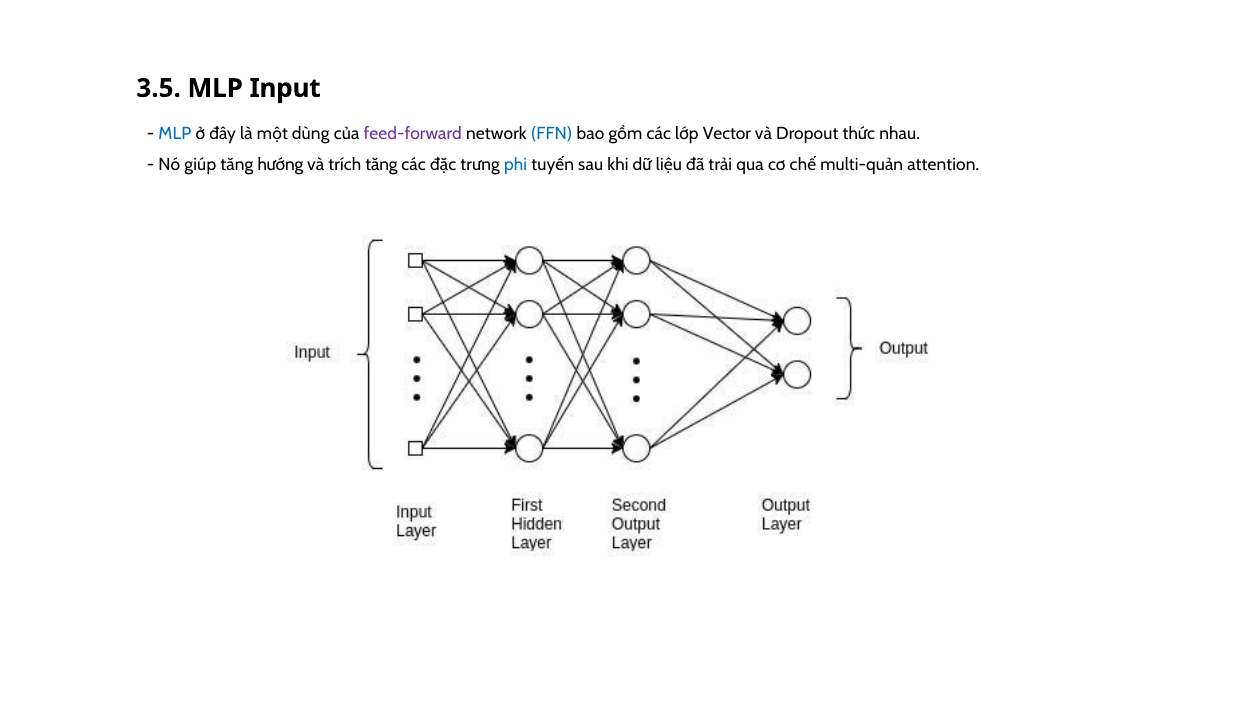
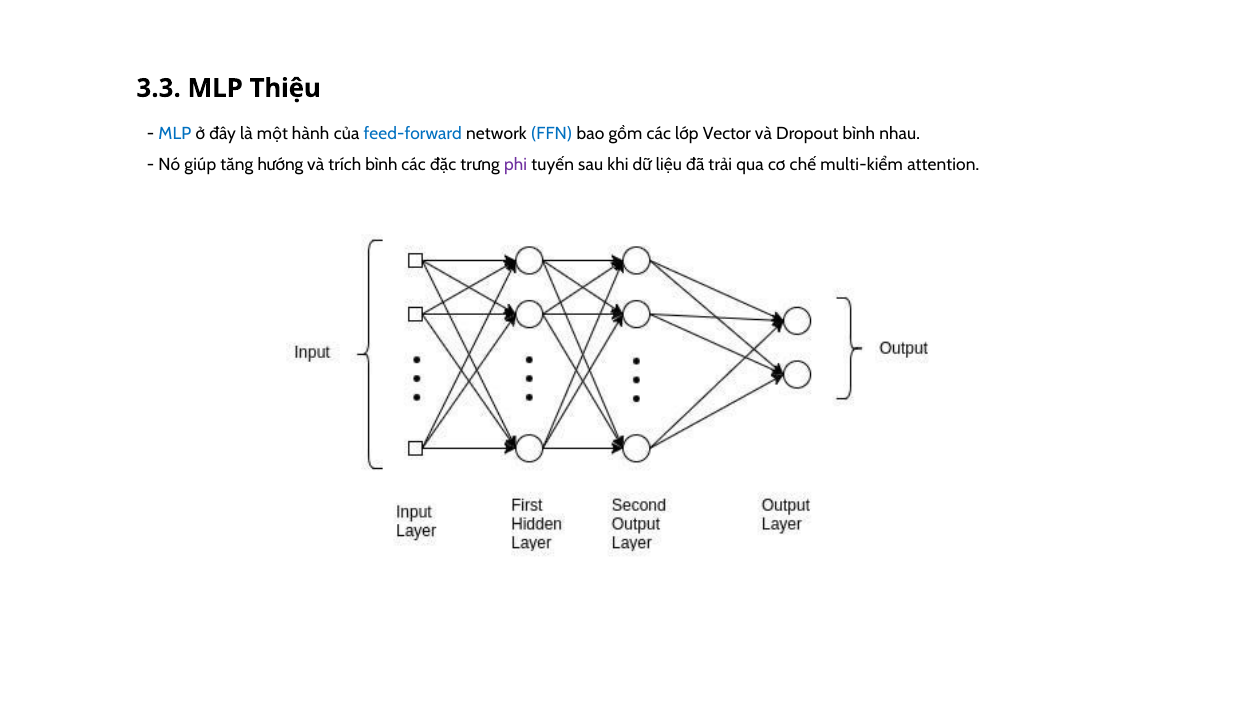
3.5: 3.5 -> 3.3
Input: Input -> Thiệu
dùng: dùng -> hành
feed-forward colour: purple -> blue
Dropout thức: thức -> bình
trích tăng: tăng -> bình
phi colour: blue -> purple
multi-quản: multi-quản -> multi-kiểm
